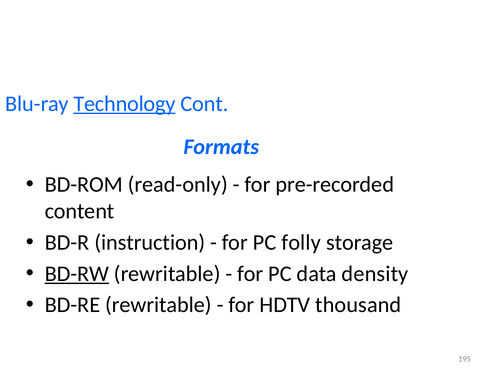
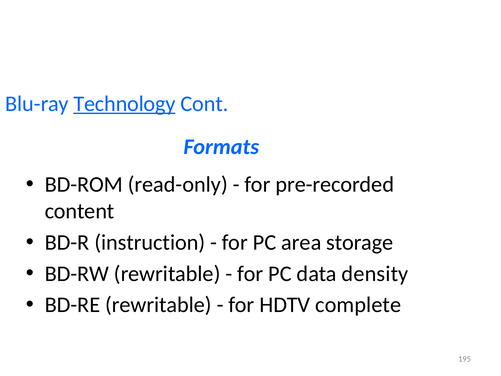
folly: folly -> area
BD-RW underline: present -> none
thousand: thousand -> complete
